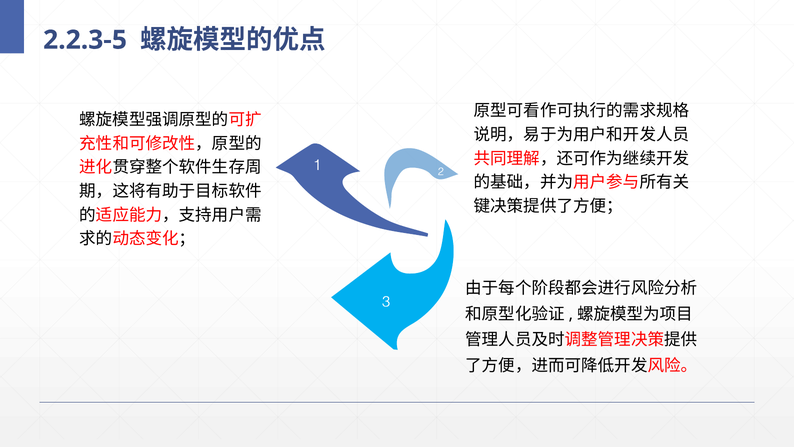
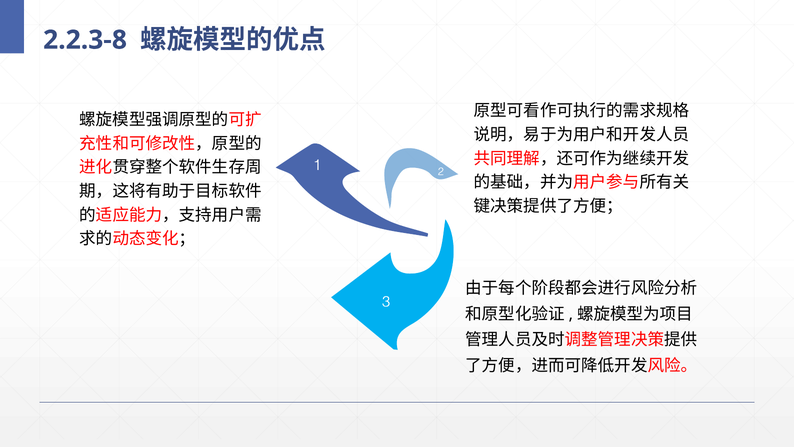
2.2.3-5: 2.2.3-5 -> 2.2.3-8
